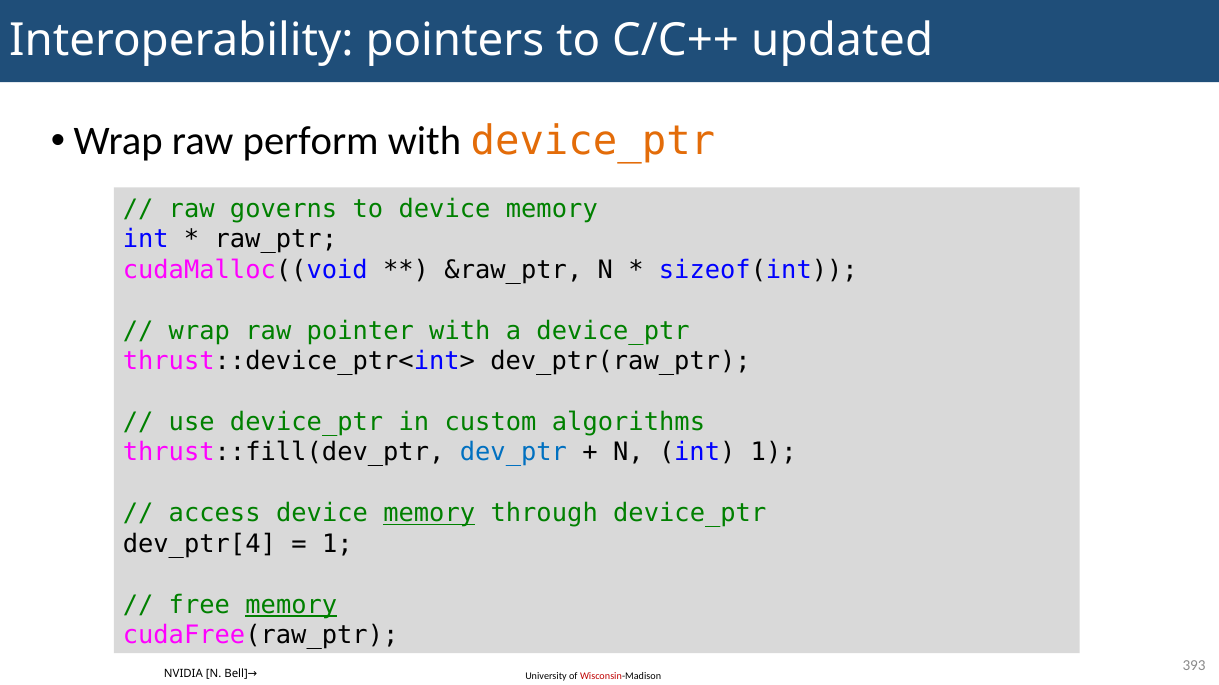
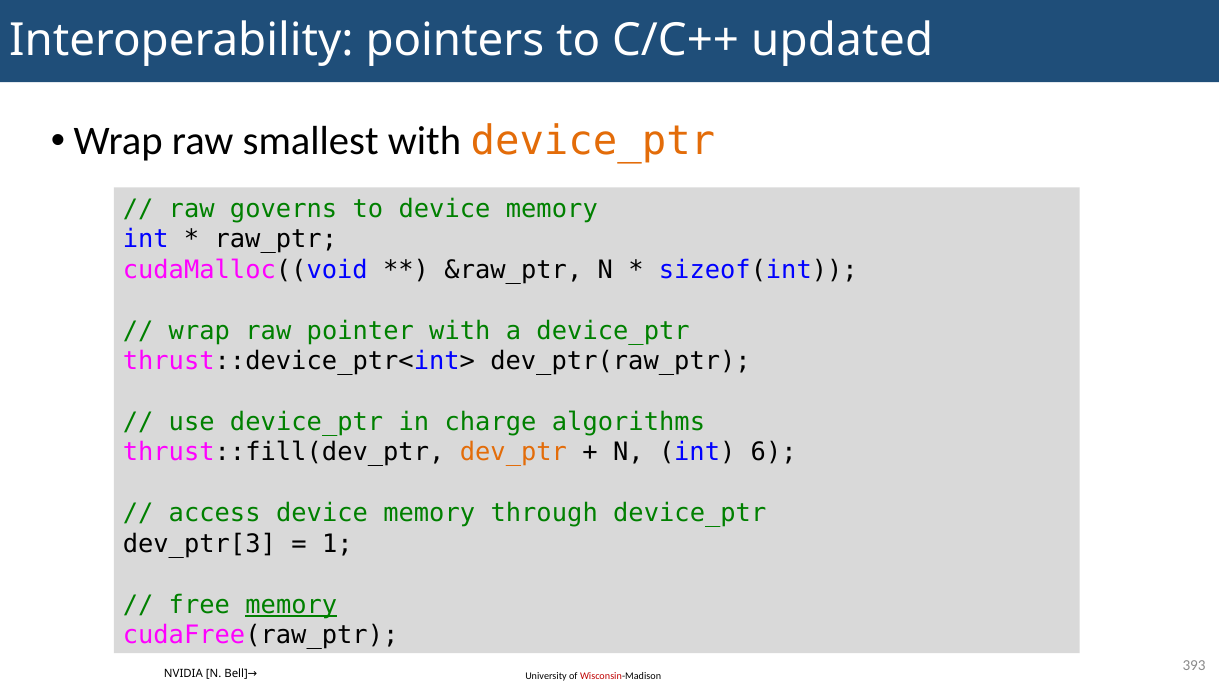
perform: perform -> smallest
custom: custom -> charge
dev_ptr colour: blue -> orange
int 1: 1 -> 6
memory at (429, 514) underline: present -> none
dev_ptr[4: dev_ptr[4 -> dev_ptr[3
